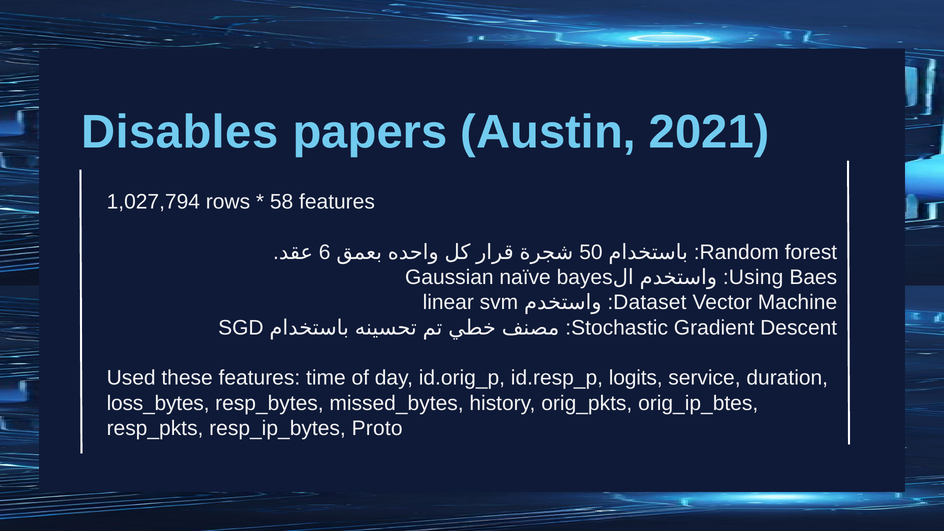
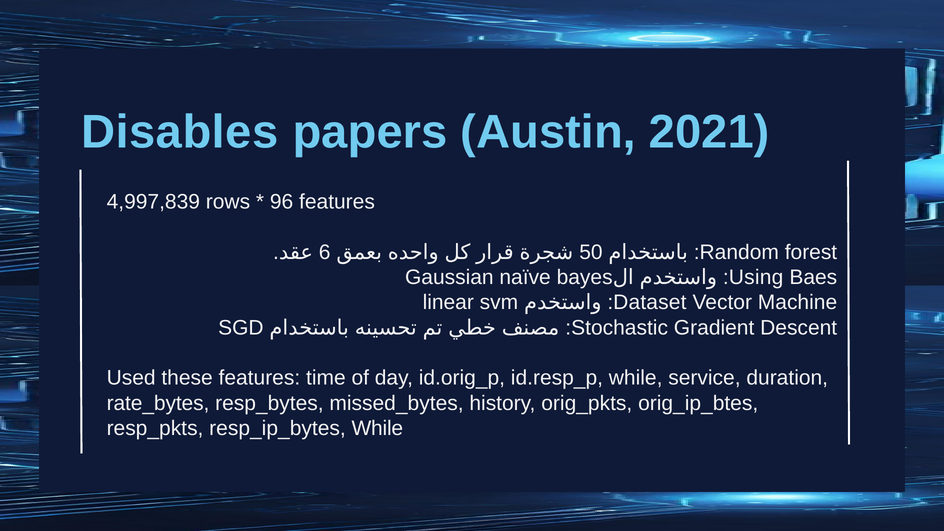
1,027,794: 1,027,794 -> 4,997,839
58: 58 -> 96
id.resp_p logits: logits -> while
loss_bytes: loss_bytes -> rate_bytes
resp_ip_bytes Proto: Proto -> While
